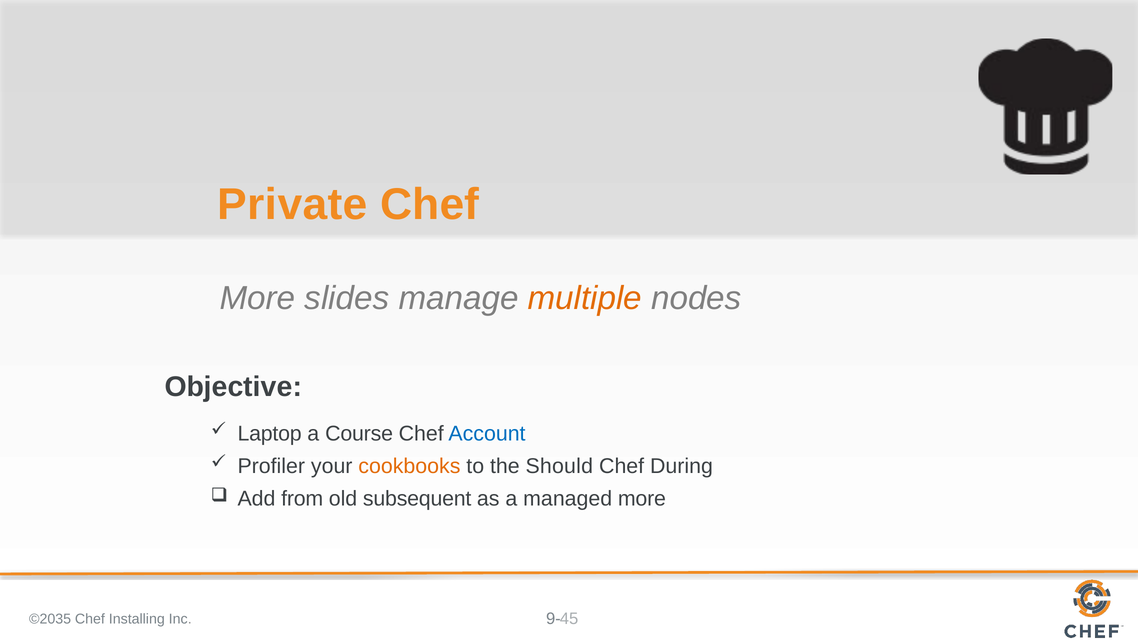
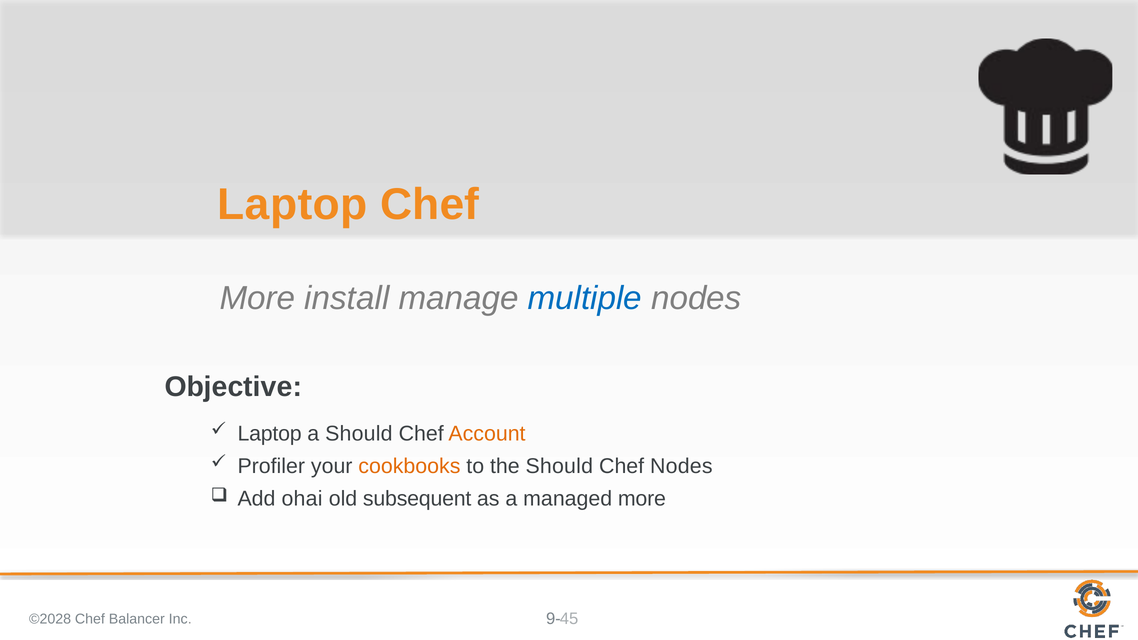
Private at (293, 205): Private -> Laptop
slides: slides -> install
multiple colour: orange -> blue
a Course: Course -> Should
Account colour: blue -> orange
Chef During: During -> Nodes
from: from -> ohai
©2035: ©2035 -> ©2028
Installing: Installing -> Balancer
